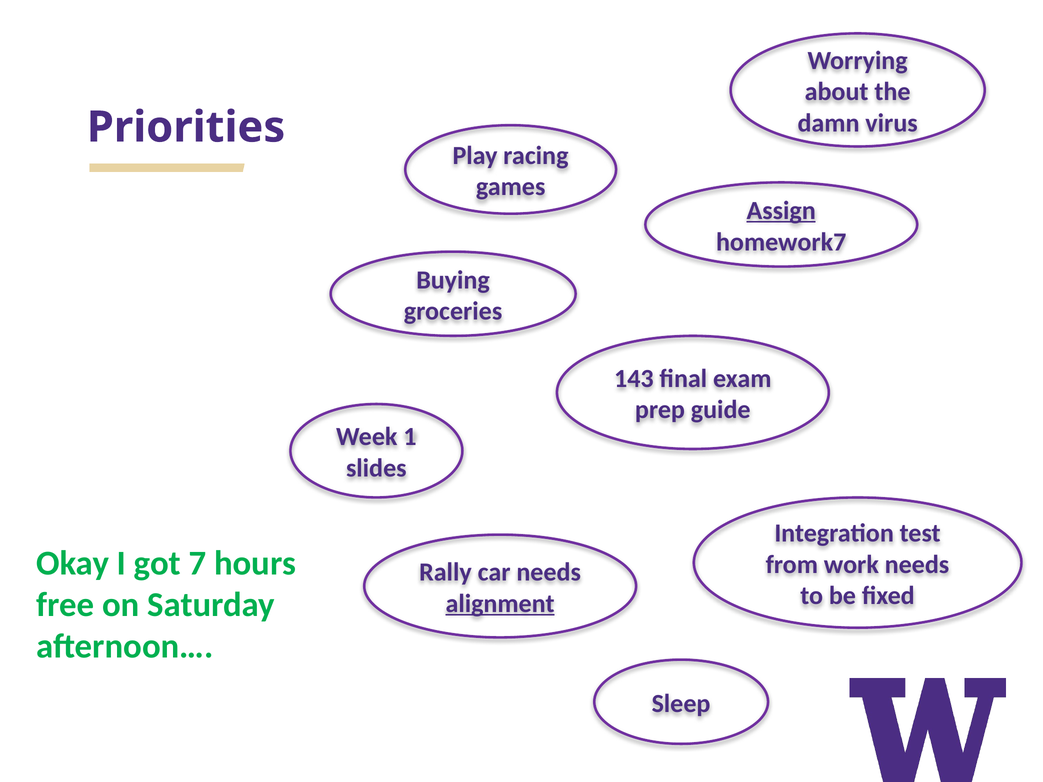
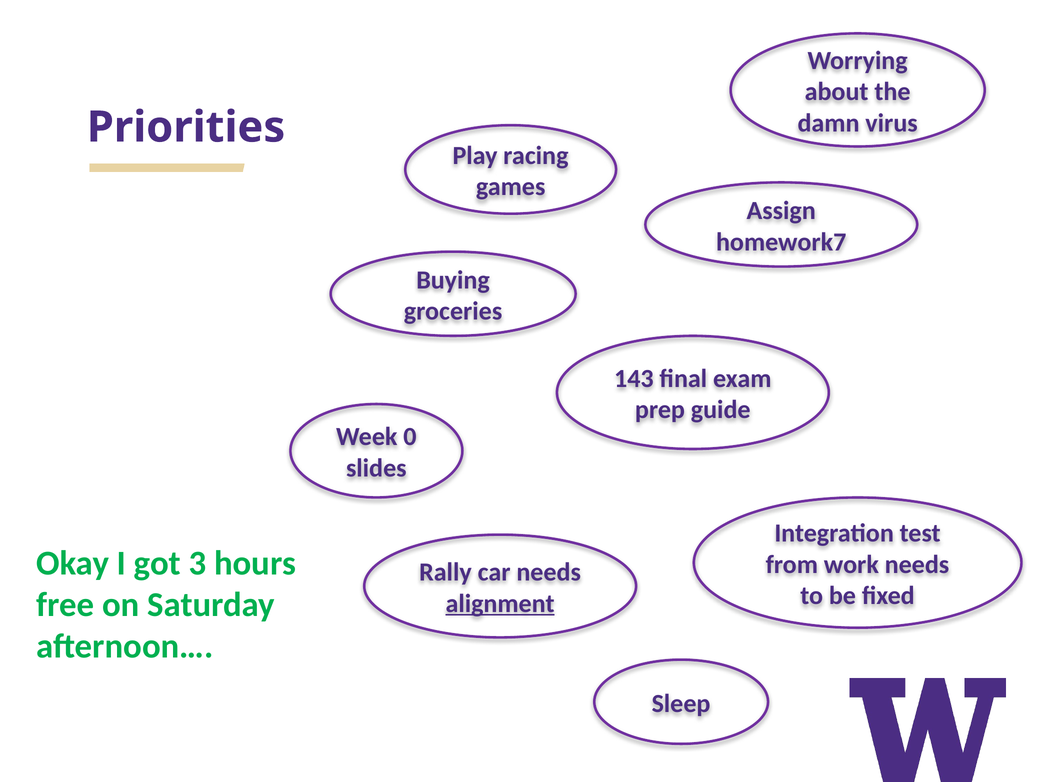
Assign underline: present -> none
1: 1 -> 0
7: 7 -> 3
